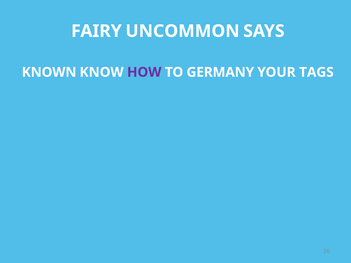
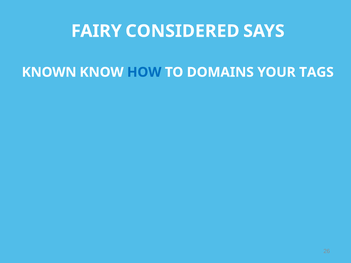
UNCOMMON: UNCOMMON -> CONSIDERED
HOW colour: purple -> blue
GERMANY: GERMANY -> DOMAINS
